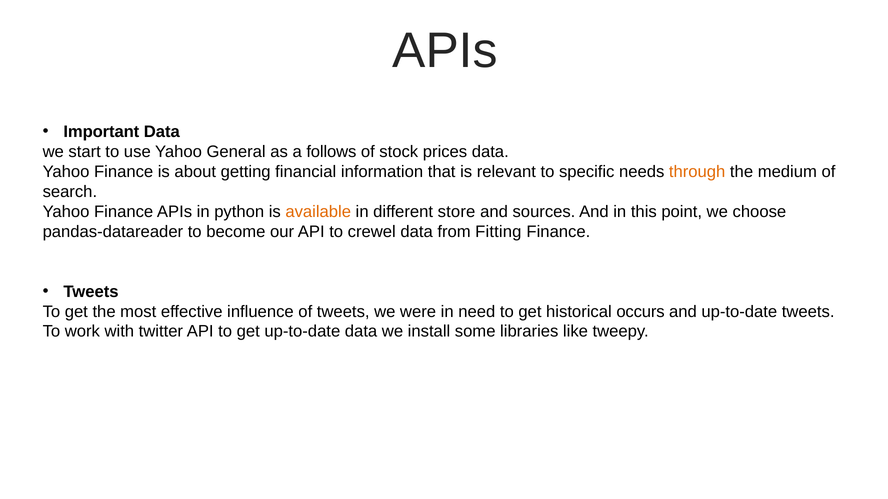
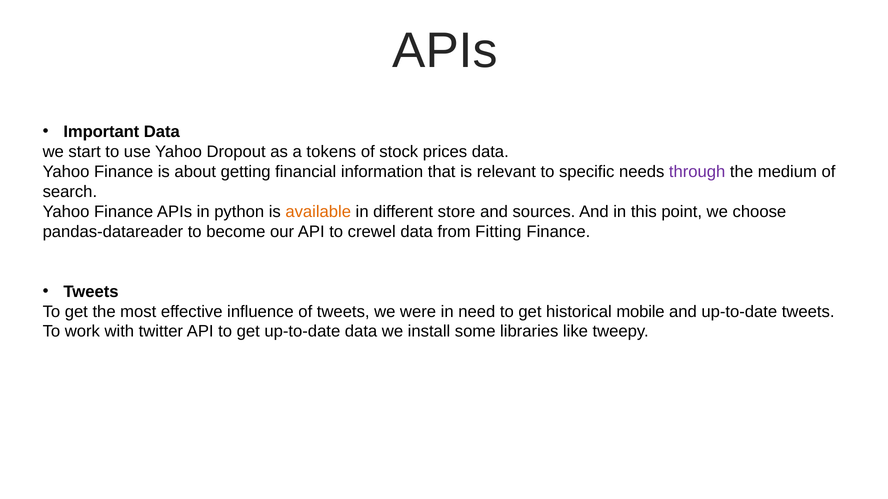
General: General -> Dropout
follows: follows -> tokens
through colour: orange -> purple
occurs: occurs -> mobile
